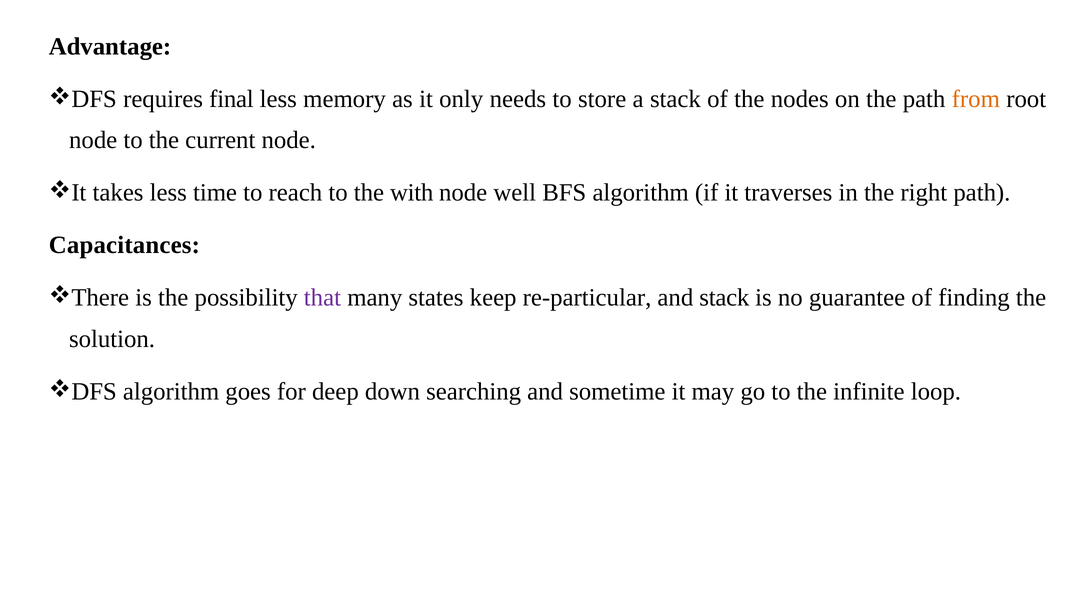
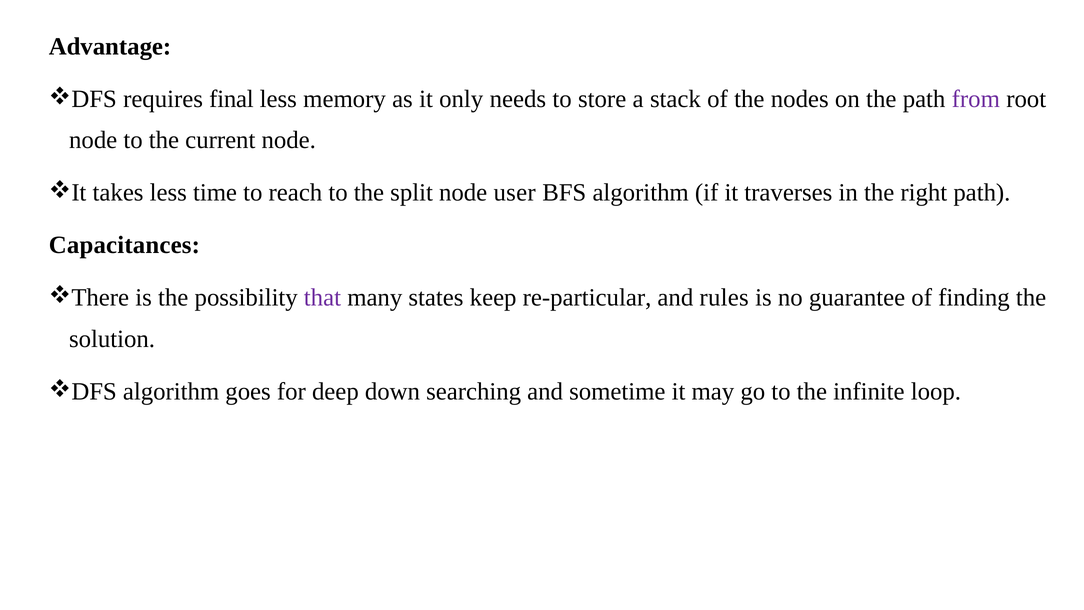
from colour: orange -> purple
with: with -> split
well: well -> user
and stack: stack -> rules
